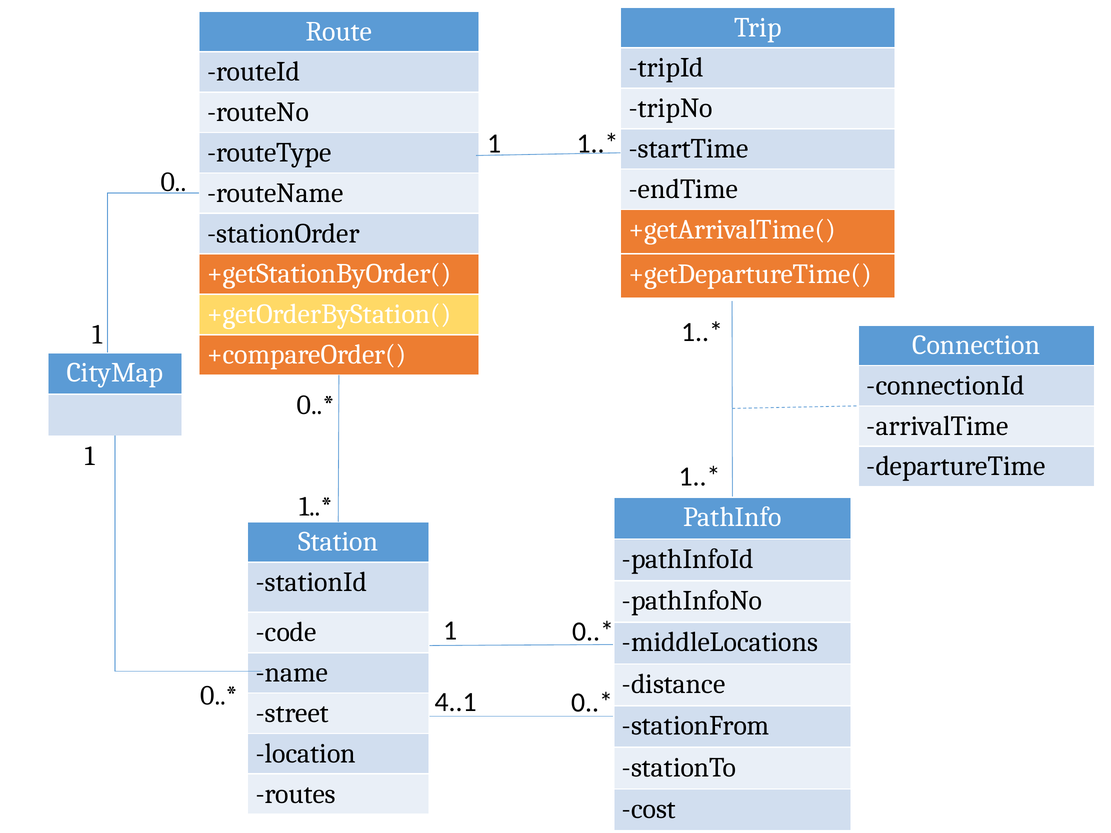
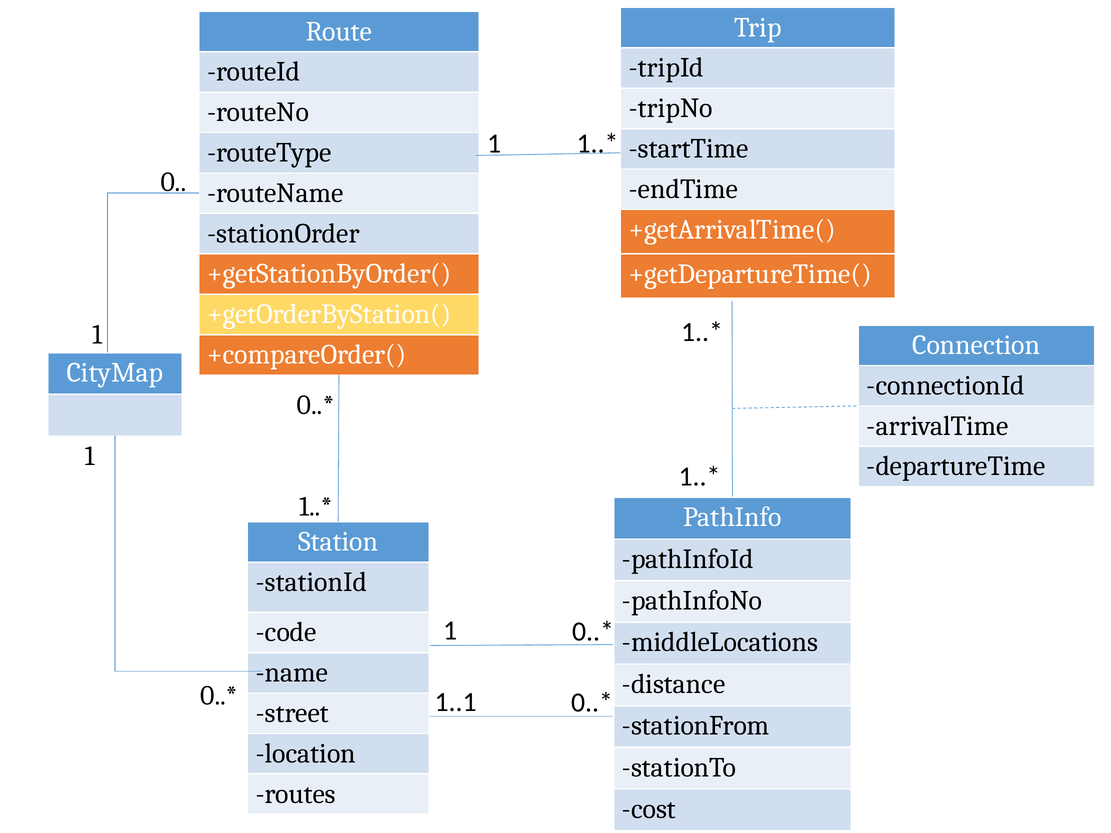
4..1: 4..1 -> 1..1
